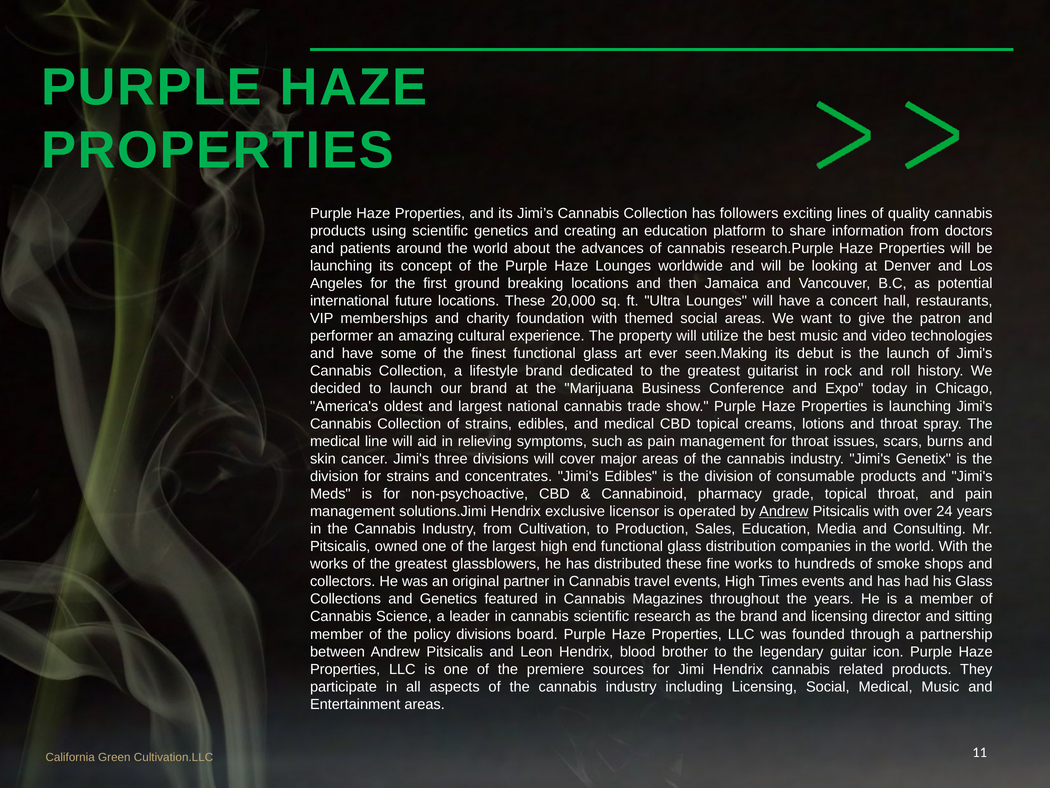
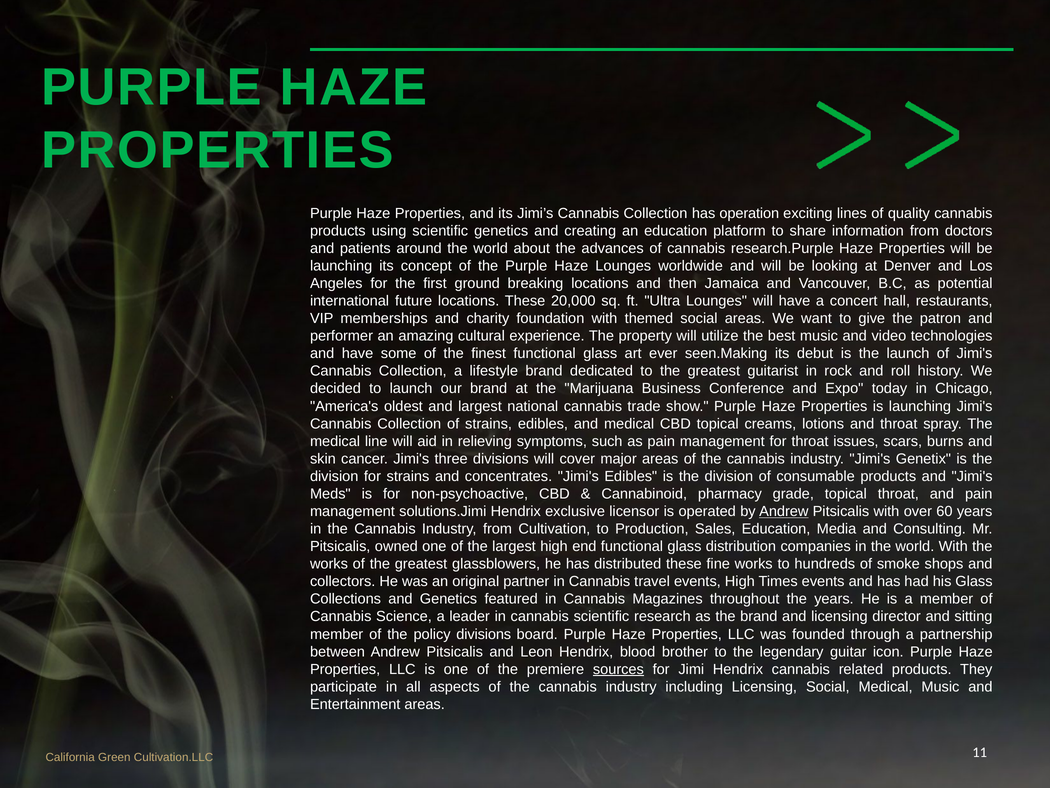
followers: followers -> operation
24: 24 -> 60
sources underline: none -> present
